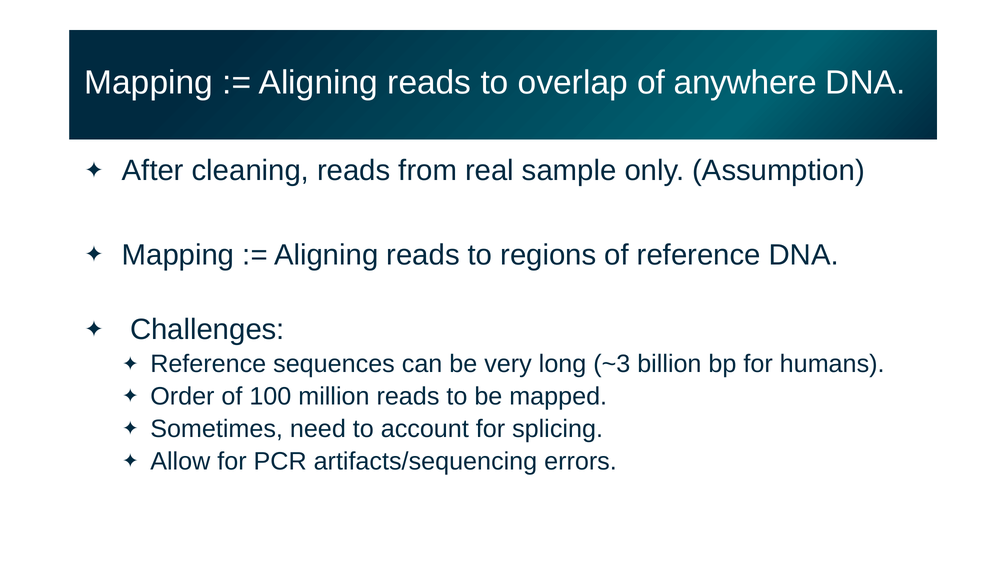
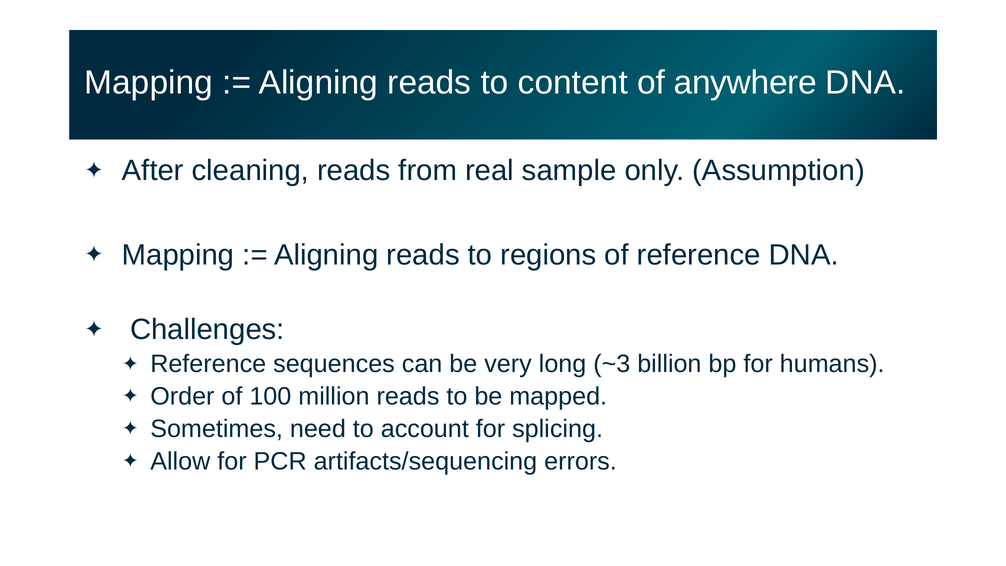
overlap: overlap -> content
